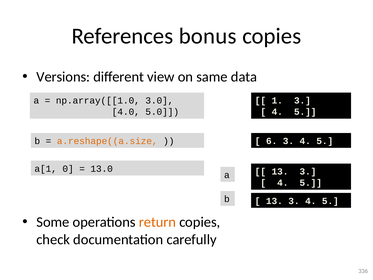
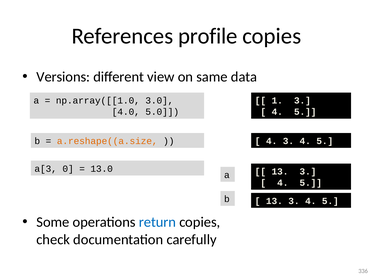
bonus: bonus -> profile
6 at (272, 141): 6 -> 4
a[1: a[1 -> a[3
return colour: orange -> blue
